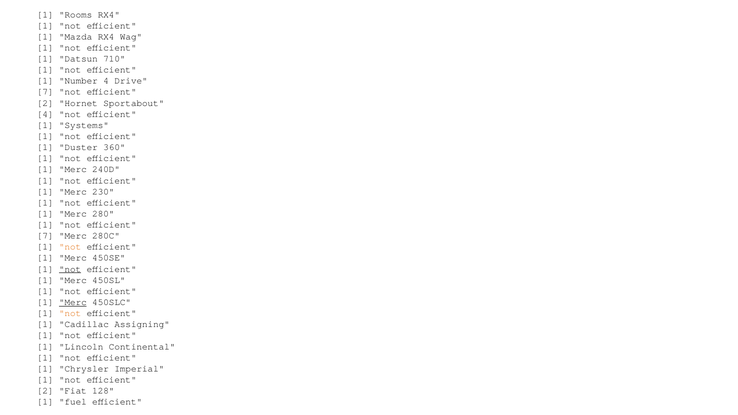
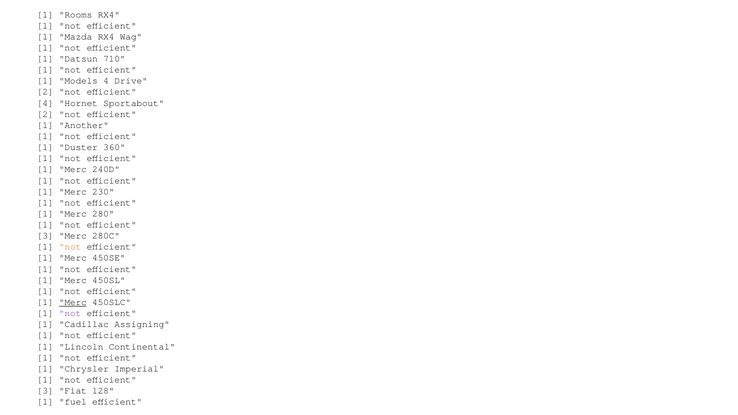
Number: Number -> Models
7 at (45, 92): 7 -> 2
2 at (45, 103): 2 -> 4
4 at (45, 114): 4 -> 2
Systems: Systems -> Another
7 at (45, 236): 7 -> 3
not at (70, 269) underline: present -> none
not at (70, 313) colour: orange -> purple
2 at (45, 391): 2 -> 3
